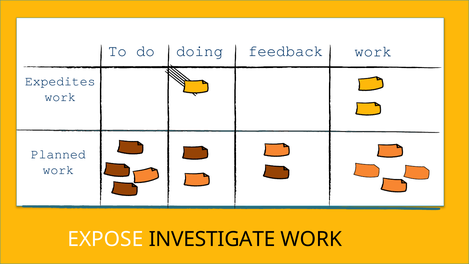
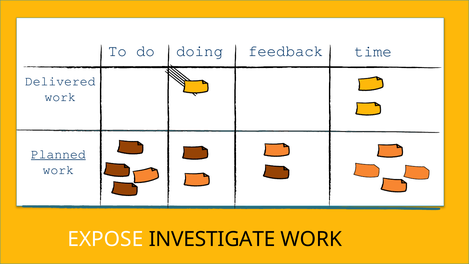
work at (373, 51): work -> time
Expedites: Expedites -> Delivered
Planned underline: none -> present
